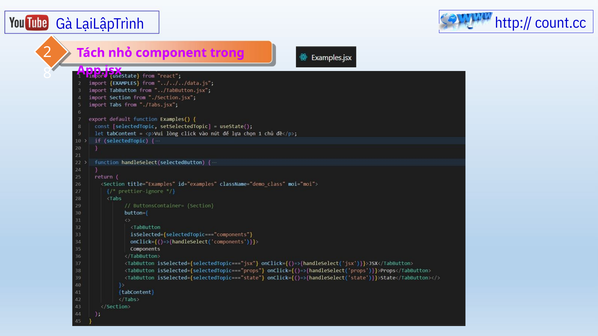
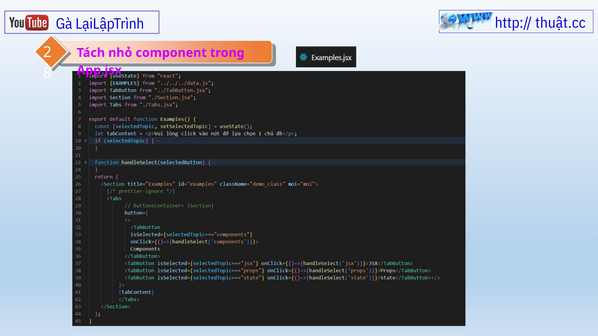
count.cc: count.cc -> thuật.cc
